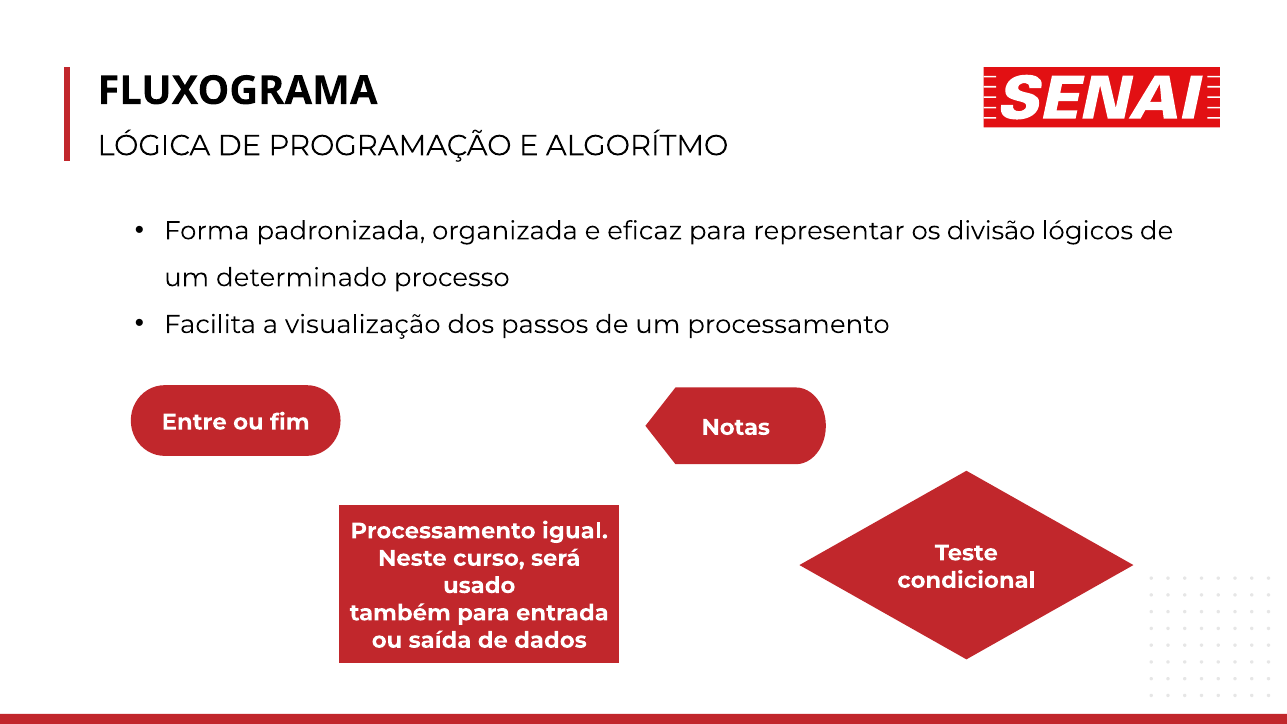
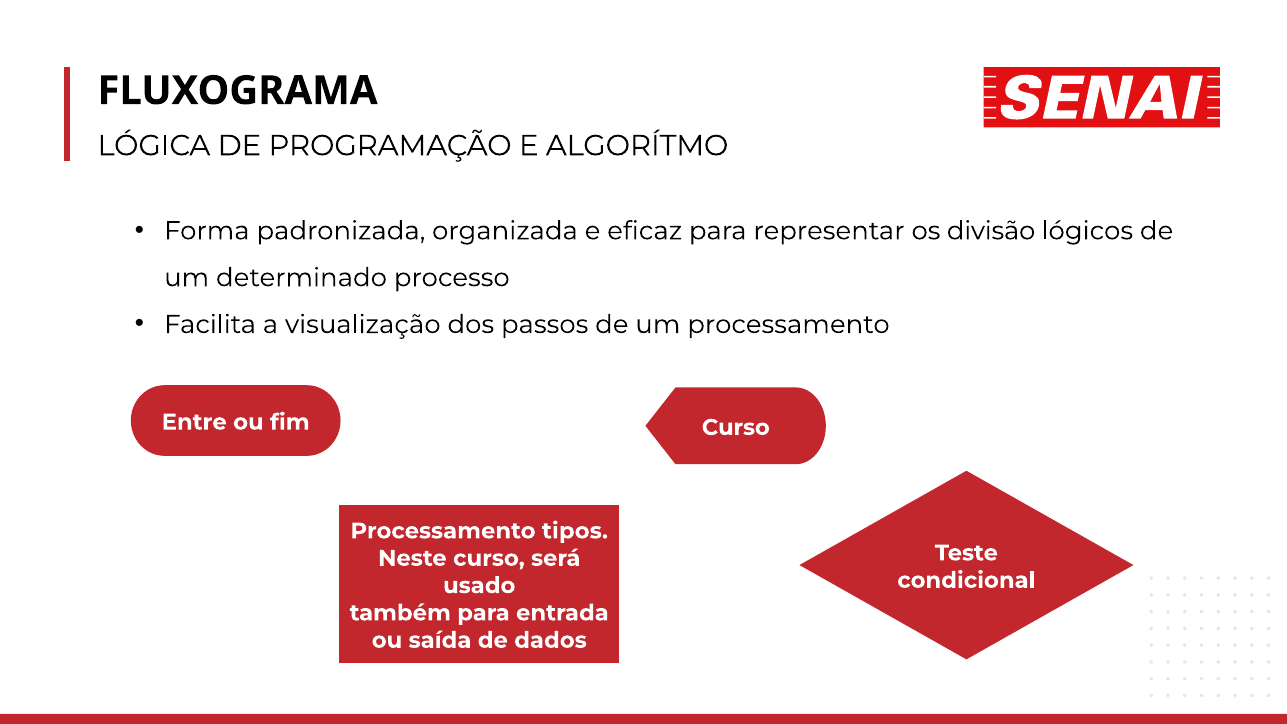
fim Notas: Notas -> Curso
igual: igual -> tipos
